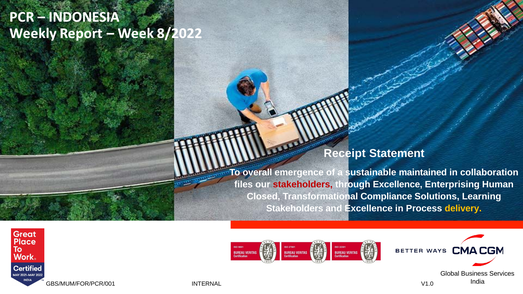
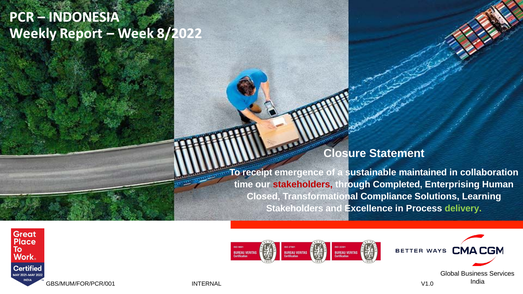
Receipt: Receipt -> Closure
overall: overall -> receipt
files: files -> time
through Excellence: Excellence -> Completed
delivery colour: yellow -> light green
